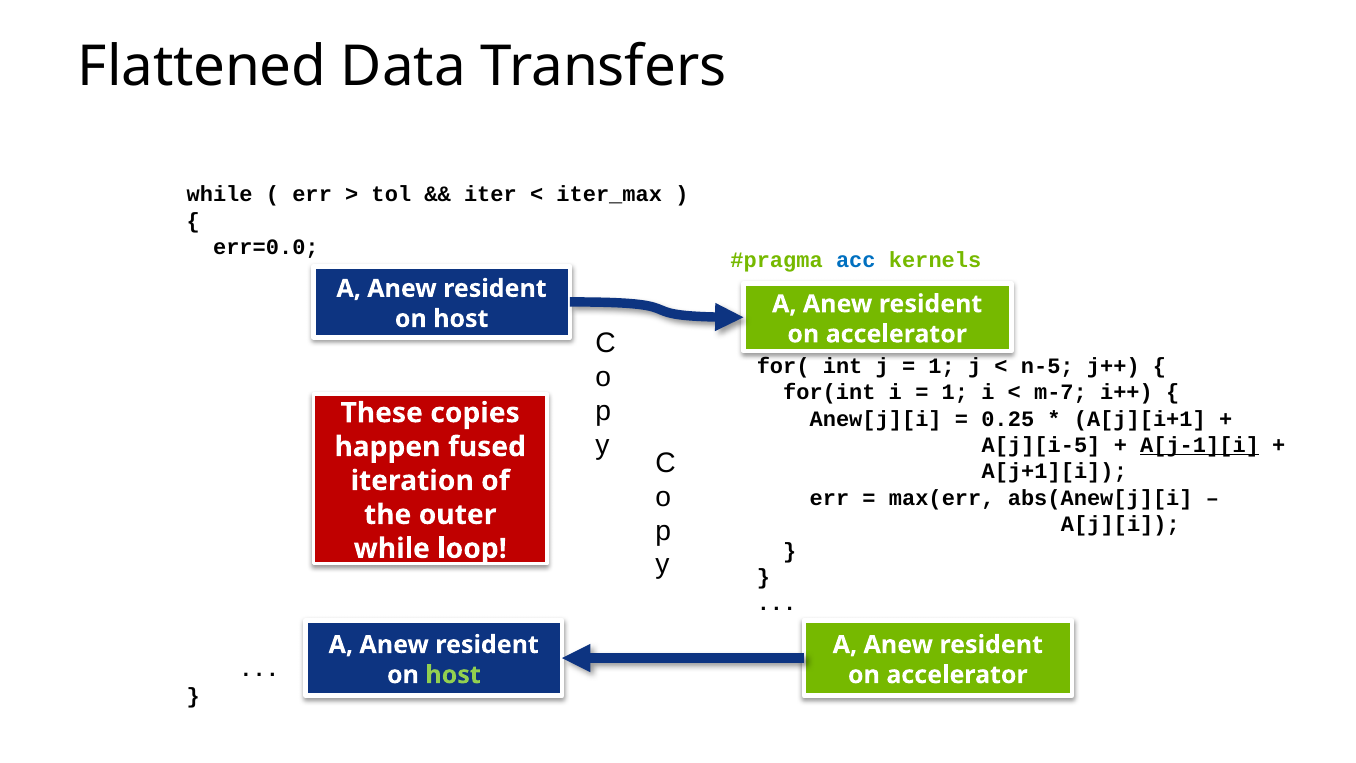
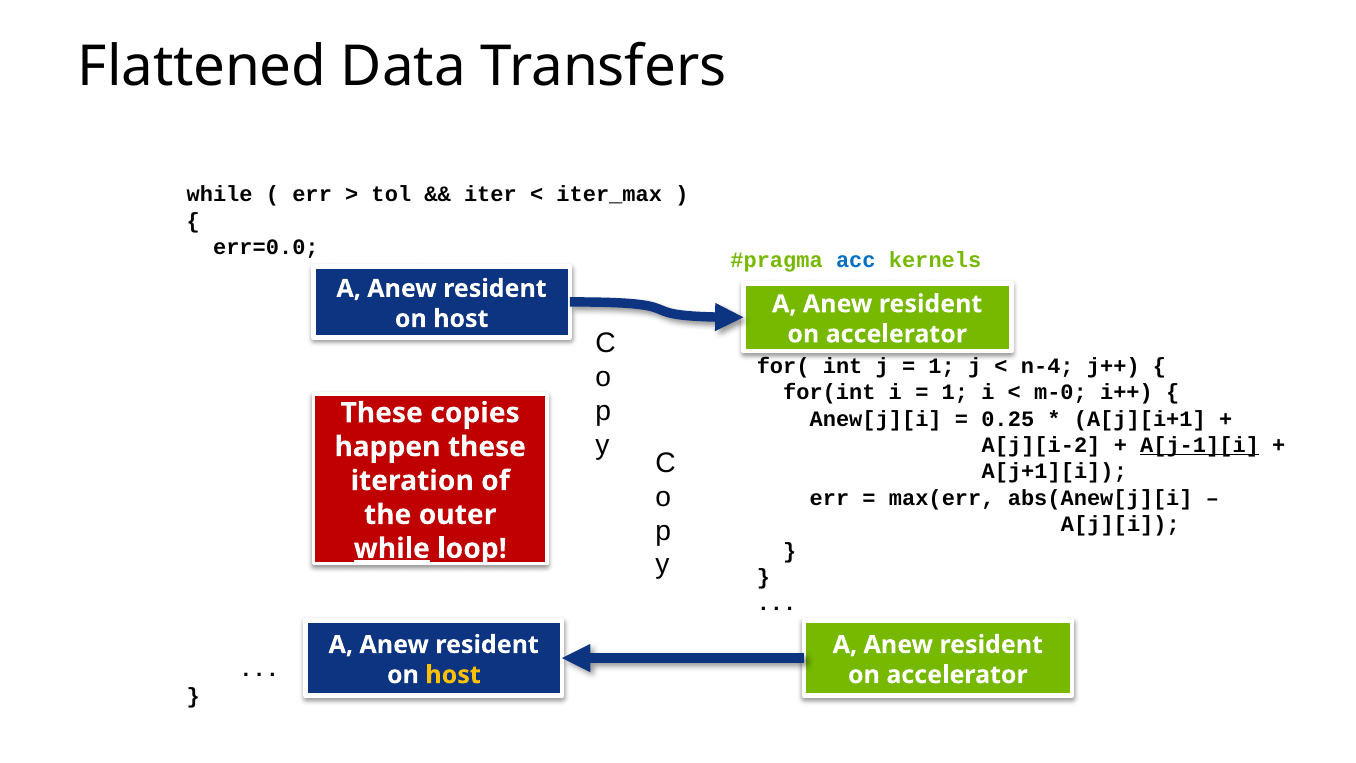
n-5: n-5 -> n-4
m-7: m-7 -> m-0
A[j][i-5: A[j][i-5 -> A[j][i-2
happen fused: fused -> these
while at (392, 548) underline: none -> present
host at (453, 675) colour: light green -> yellow
